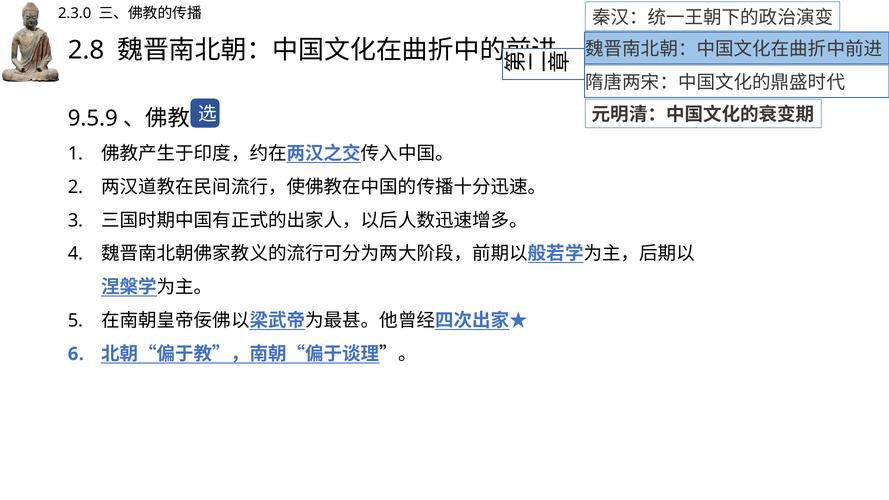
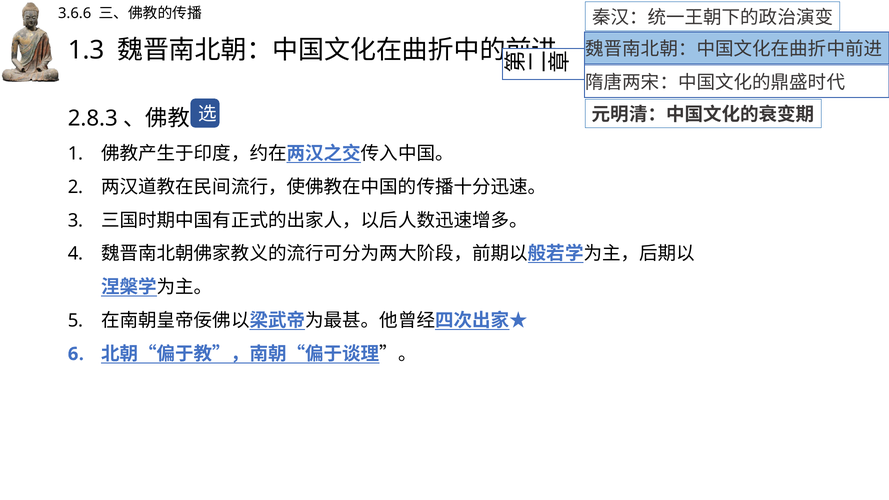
2.3.0: 2.3.0 -> 3.6.6
2.8: 2.8 -> 1.3
9.5.9: 9.5.9 -> 2.8.3
